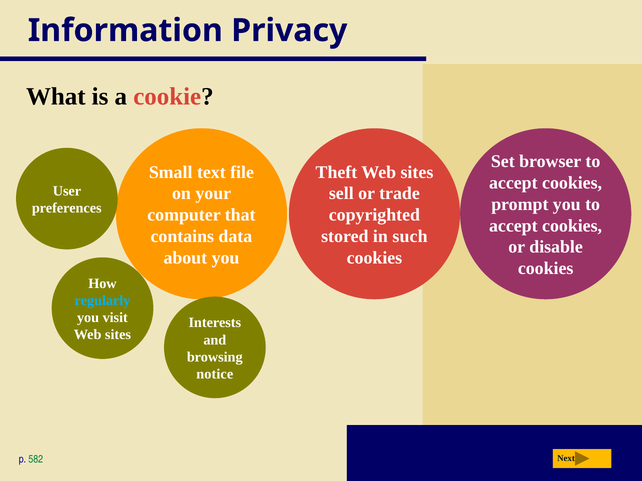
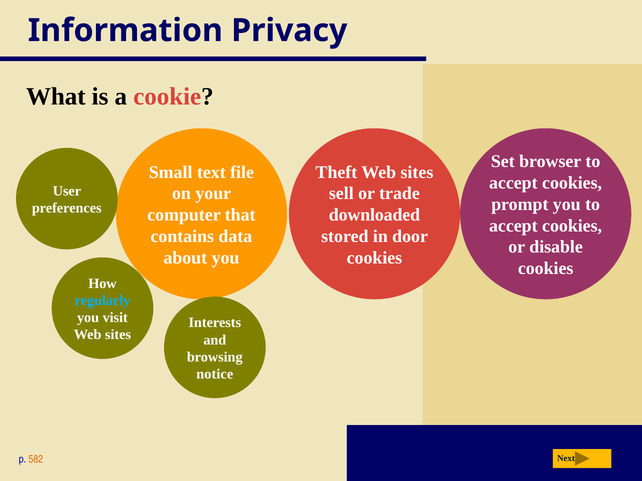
copyrighted: copyrighted -> downloaded
such: such -> door
582 colour: green -> orange
